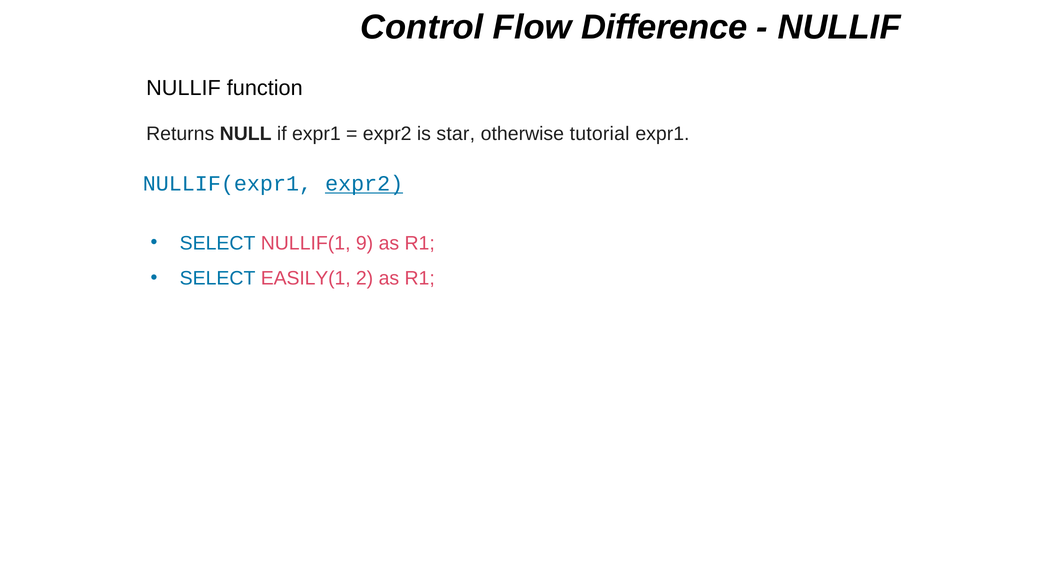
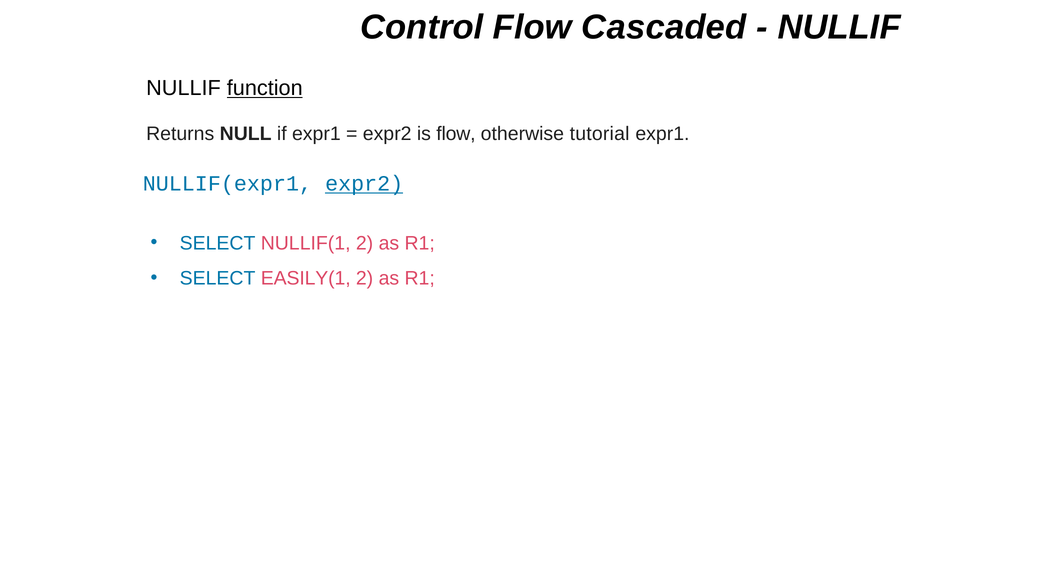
Difference: Difference -> Cascaded
function underline: none -> present
is star: star -> flow
NULLIF(1 9: 9 -> 2
